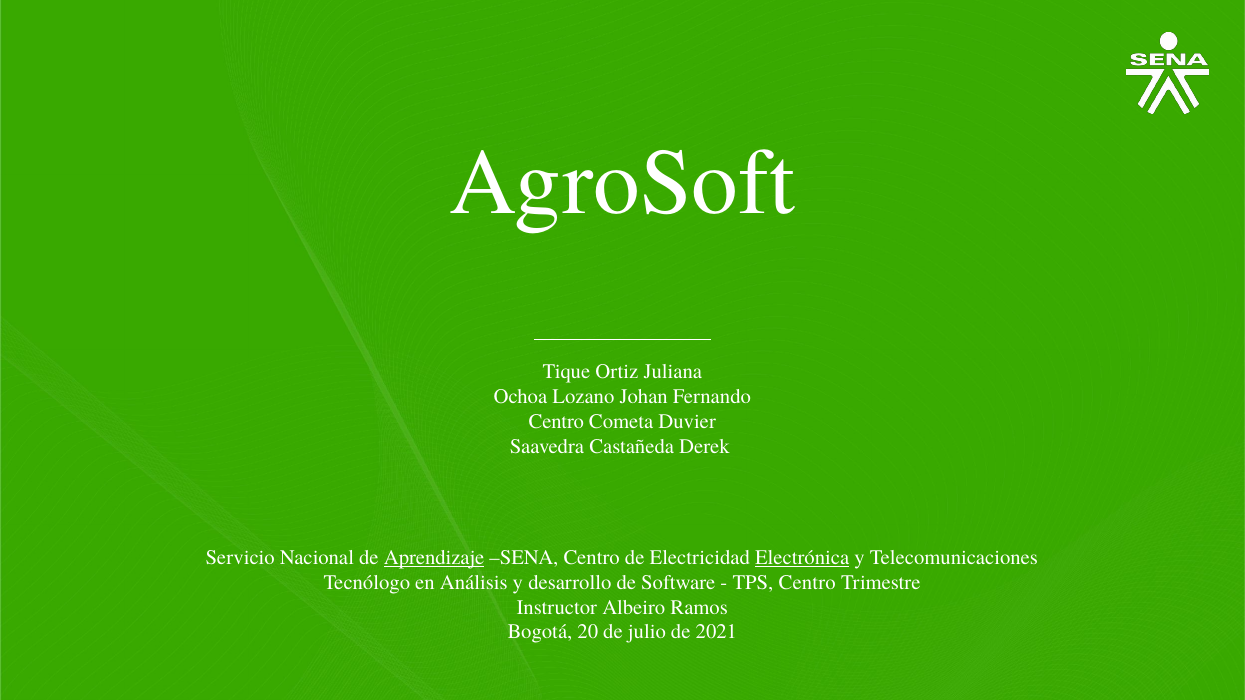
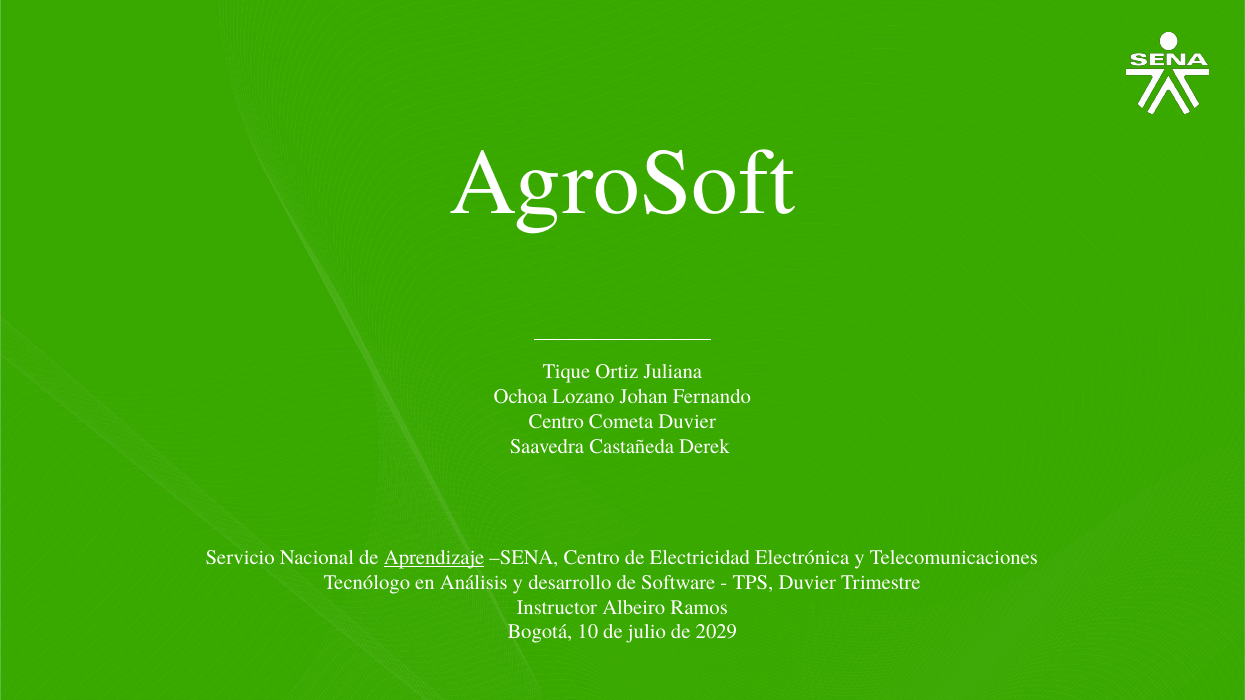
Electrónica underline: present -> none
TPS Centro: Centro -> Duvier
20: 20 -> 10
2021: 2021 -> 2029
